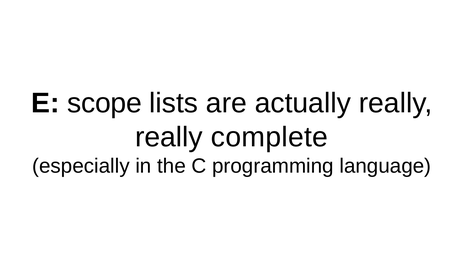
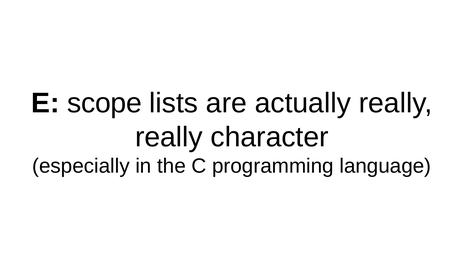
complete: complete -> character
